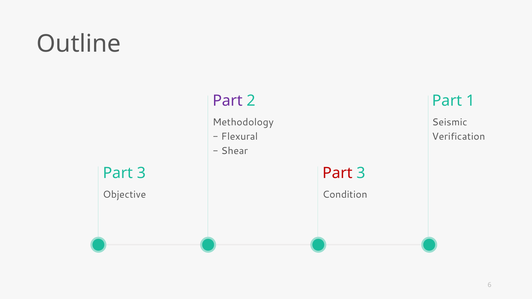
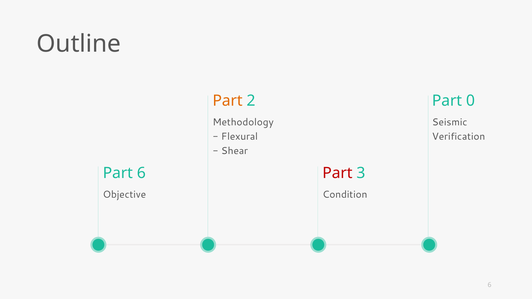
Part at (228, 101) colour: purple -> orange
1: 1 -> 0
3 at (141, 173): 3 -> 6
